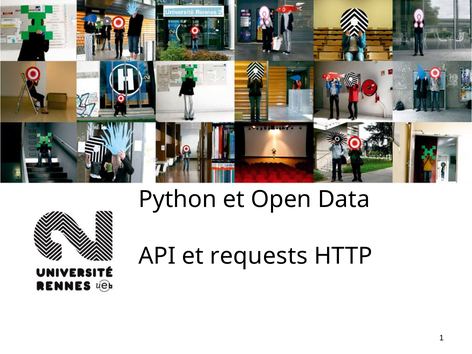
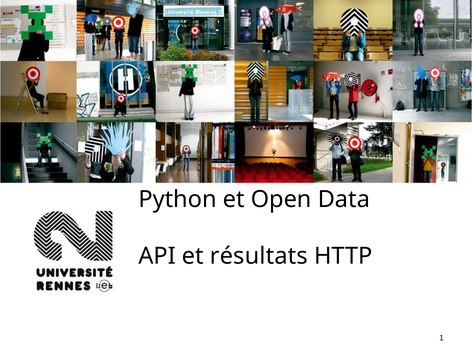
requests: requests -> résultats
